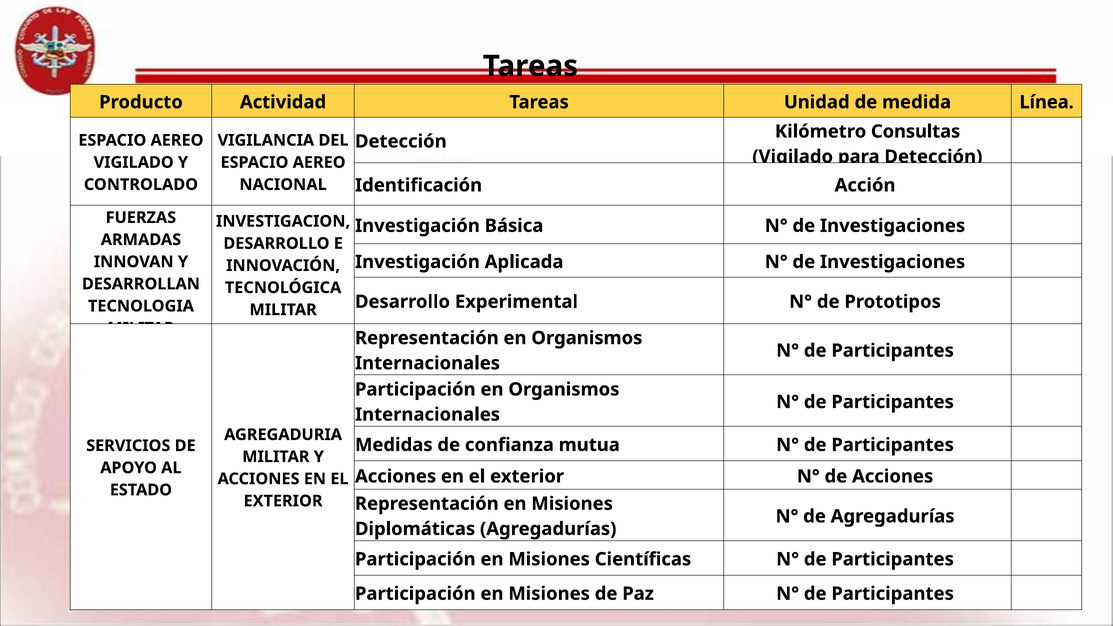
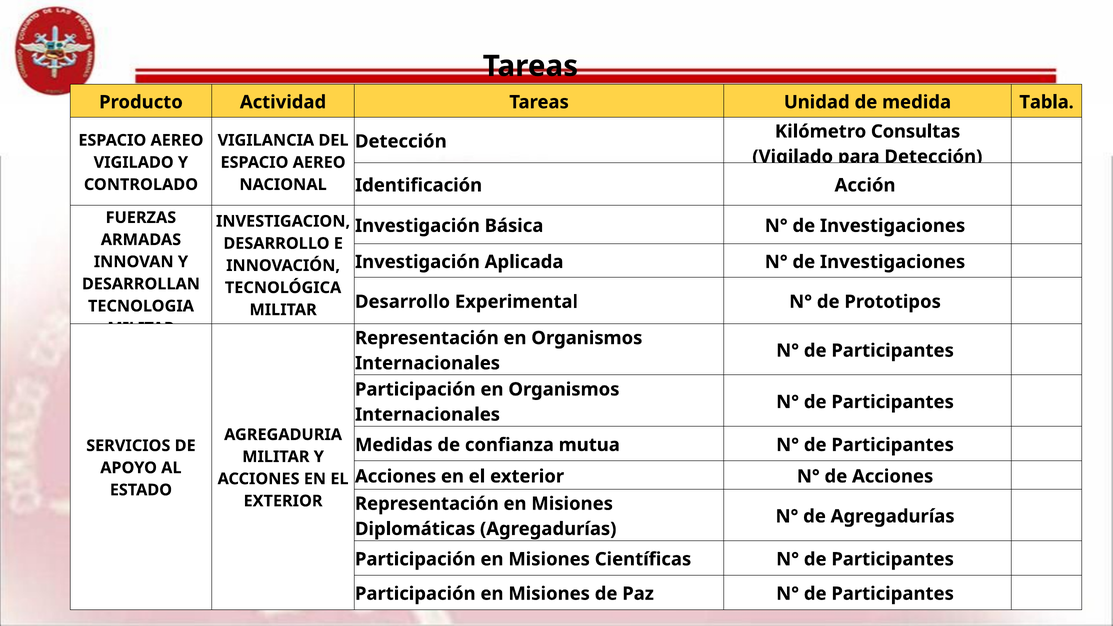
Línea: Línea -> Tabla
